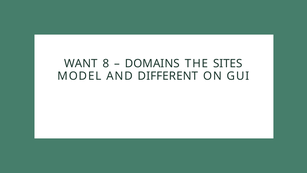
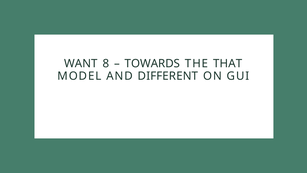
DOMAINS: DOMAINS -> TOWARDS
SITES: SITES -> THAT
